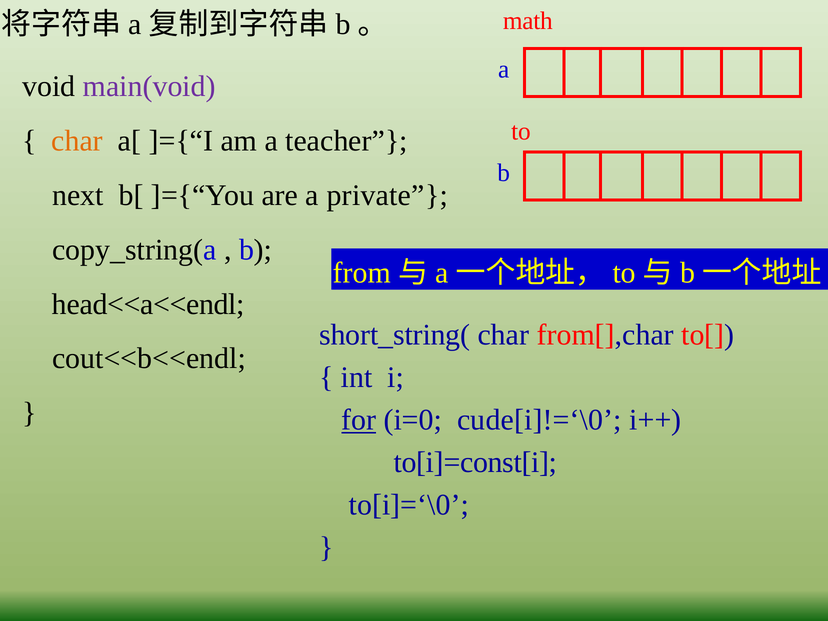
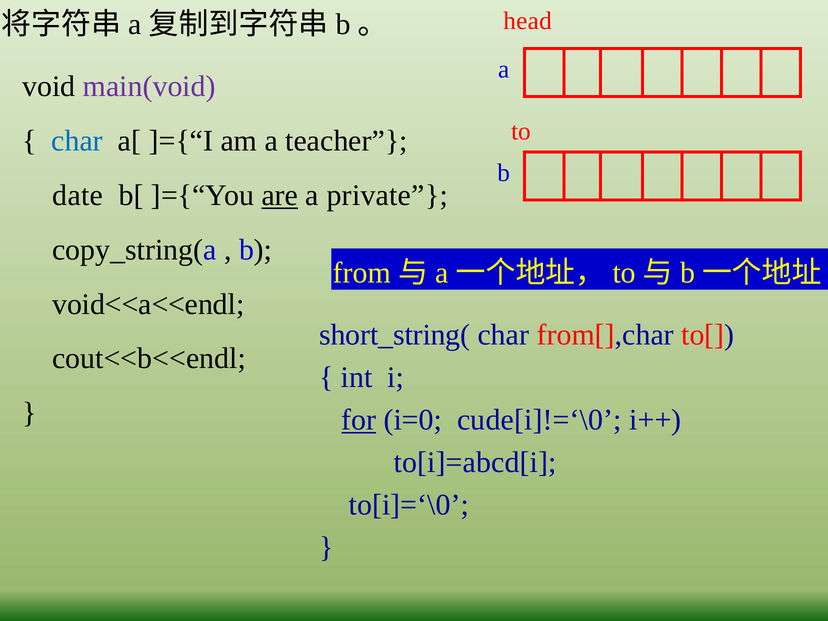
math: math -> head
char at (77, 141) colour: orange -> blue
next: next -> date
are underline: none -> present
head<<a<<endl: head<<a<<endl -> void<<a<<endl
to[i]=const[i: to[i]=const[i -> to[i]=abcd[i
